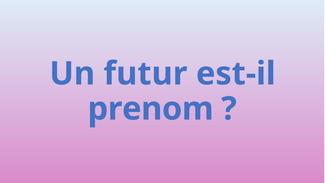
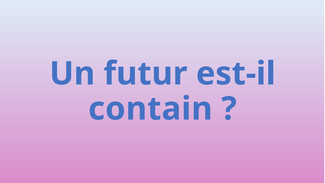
prenom: prenom -> contain
